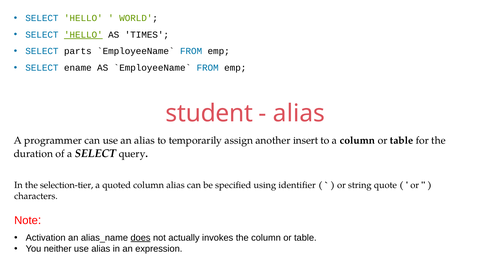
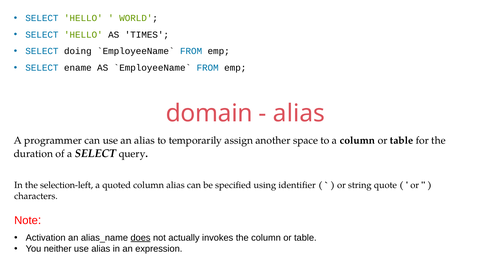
HELLO at (83, 35) underline: present -> none
parts: parts -> doing
student: student -> domain
insert: insert -> space
selection-tier: selection-tier -> selection-left
